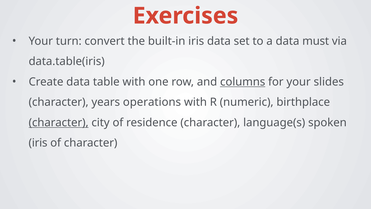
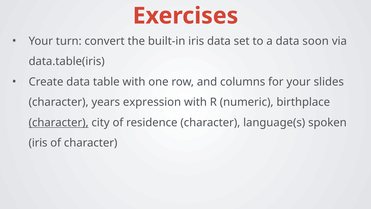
must: must -> soon
columns underline: present -> none
operations: operations -> expression
